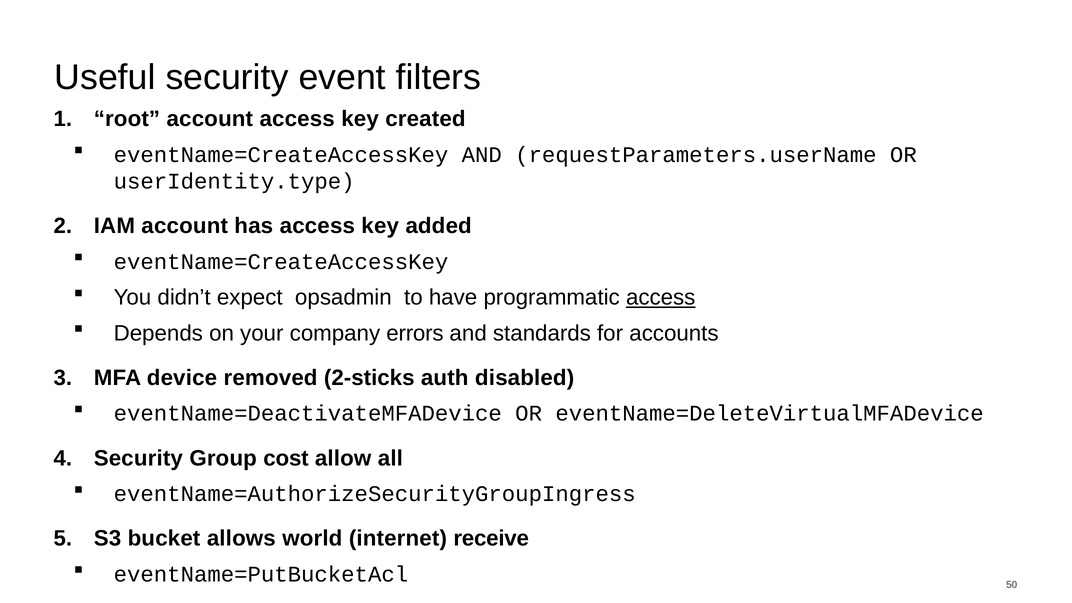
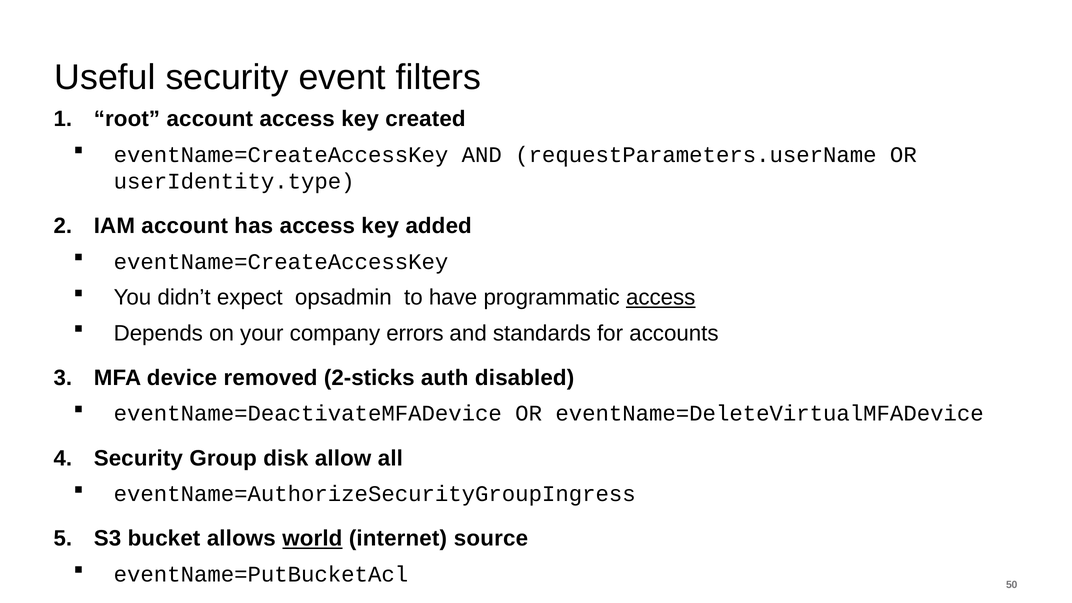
cost: cost -> disk
world underline: none -> present
receive: receive -> source
